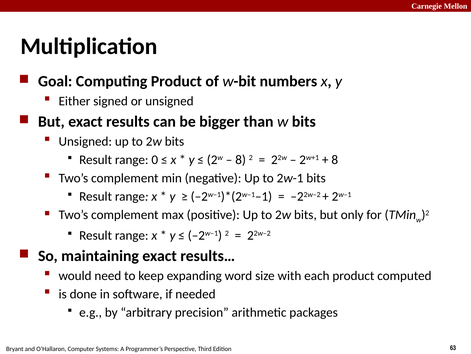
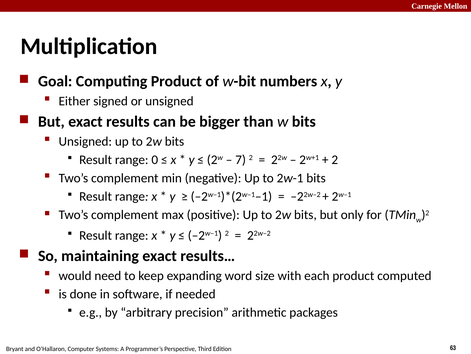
8 at (241, 160): 8 -> 7
8 at (335, 160): 8 -> 2
